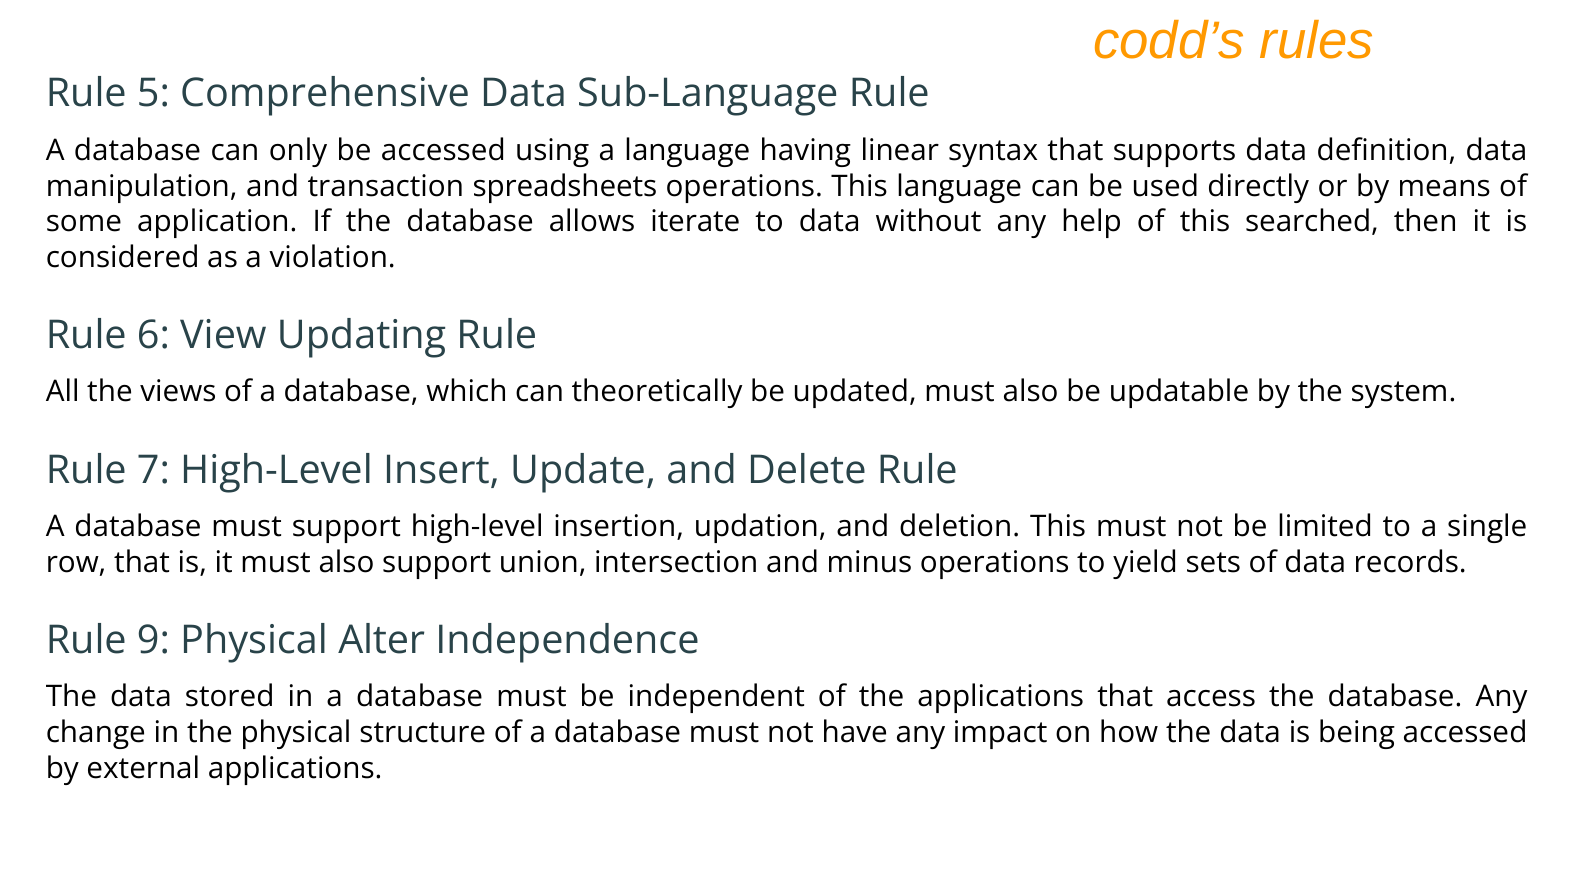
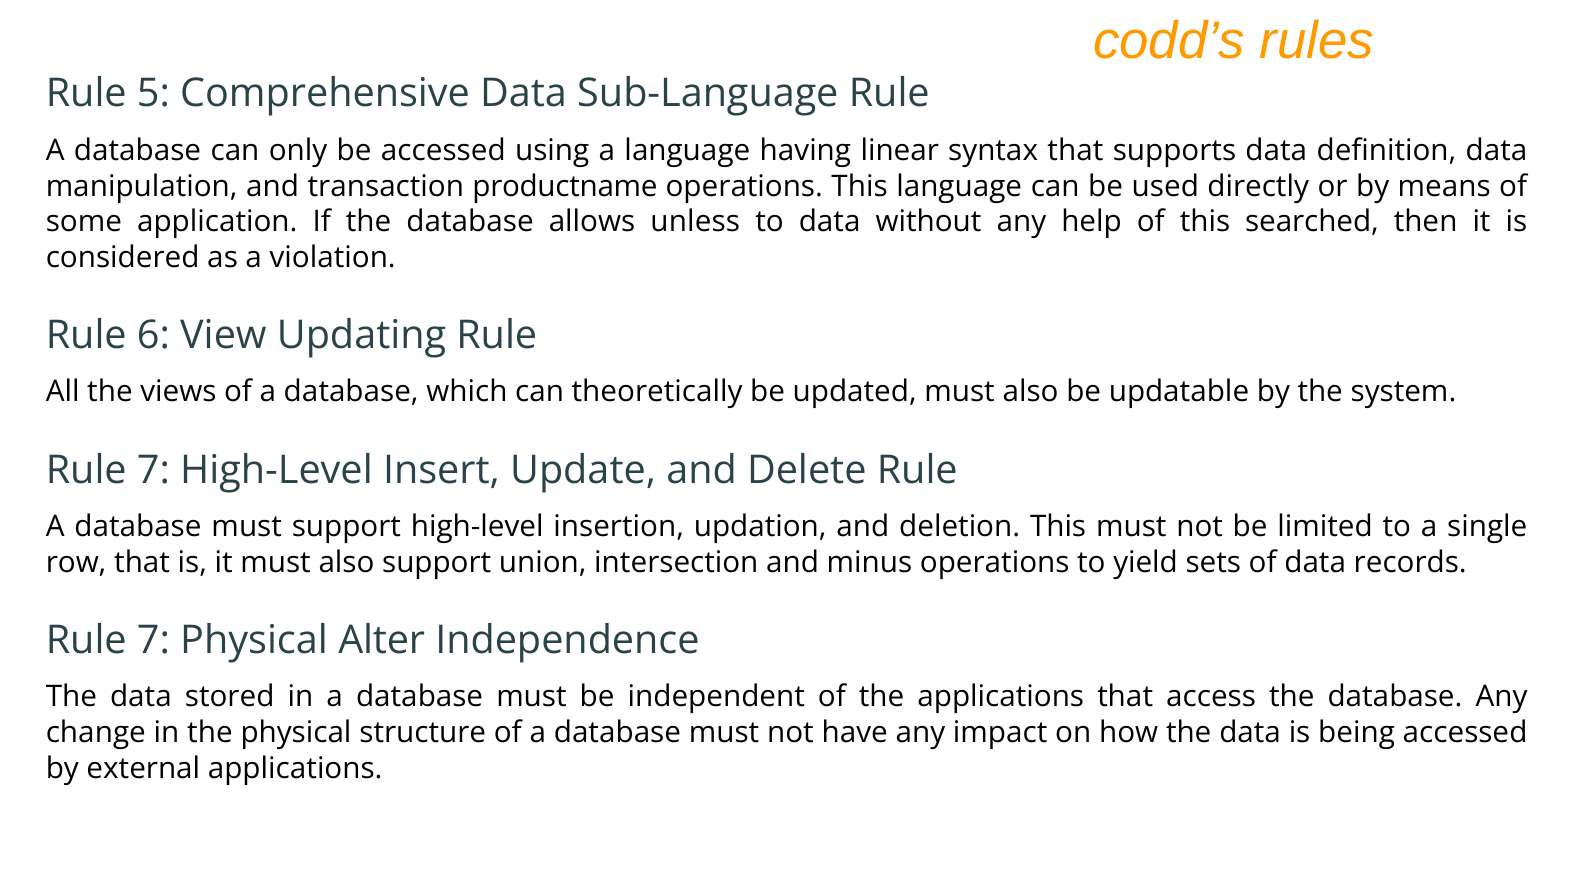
spreadsheets: spreadsheets -> productname
iterate: iterate -> unless
9 at (153, 640): 9 -> 7
